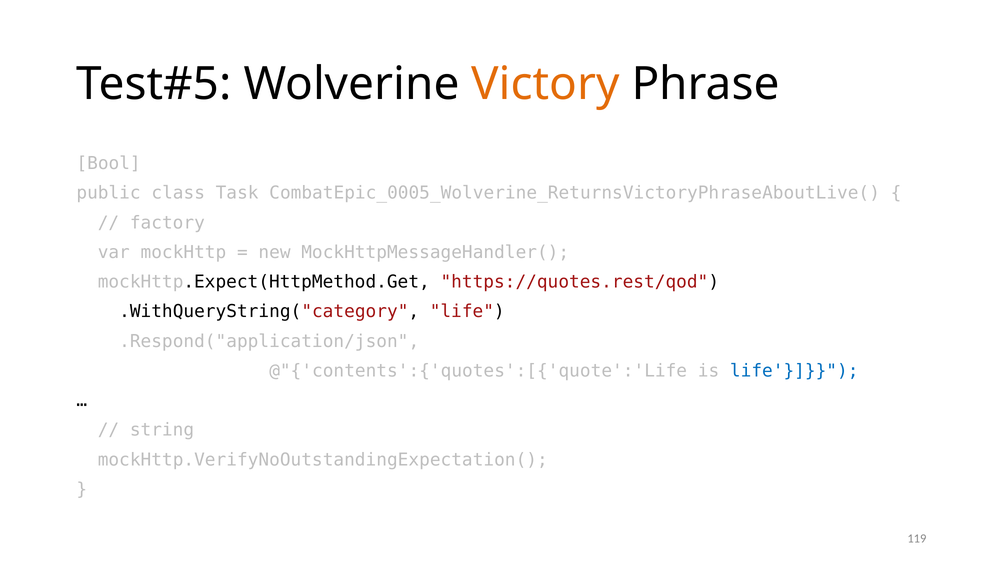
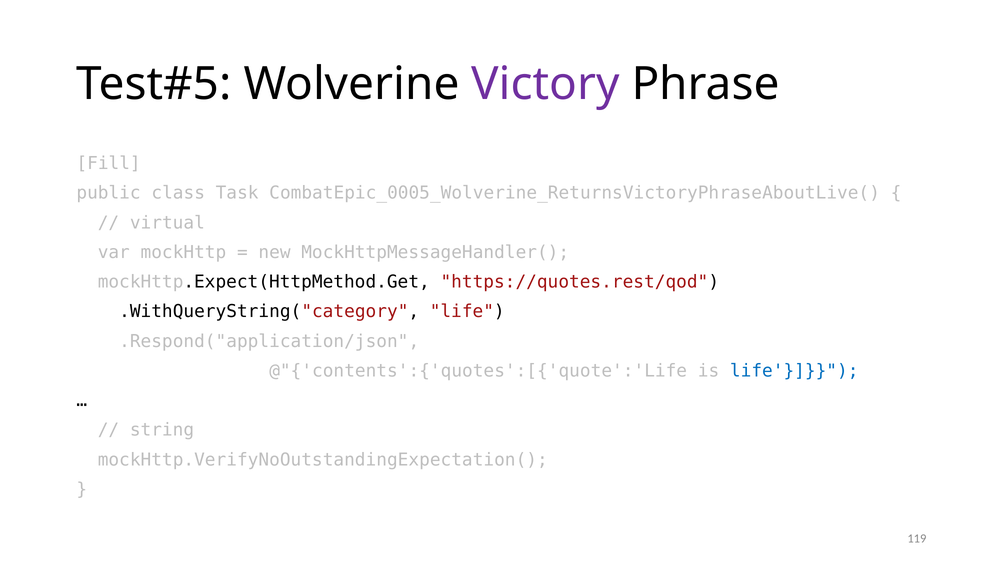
Victory colour: orange -> purple
Bool: Bool -> Fill
factory: factory -> virtual
